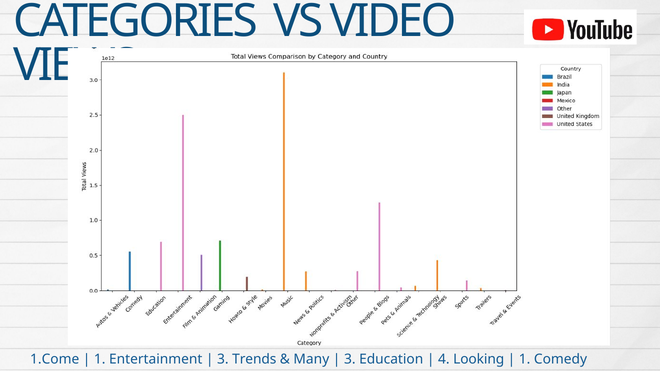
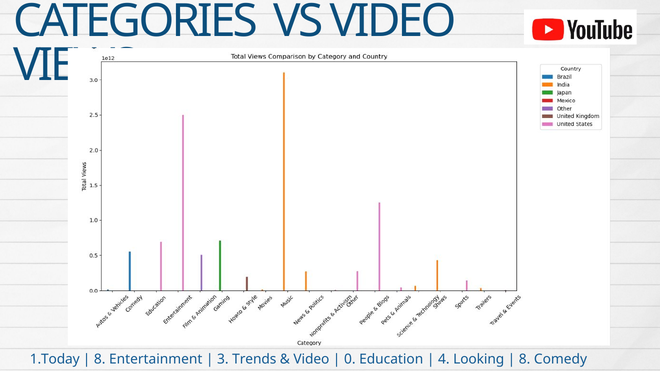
1.Come: 1.Come -> 1.Today
1 at (100, 359): 1 -> 8
Many at (311, 359): Many -> Video
3 at (350, 359): 3 -> 0
1 at (525, 359): 1 -> 8
